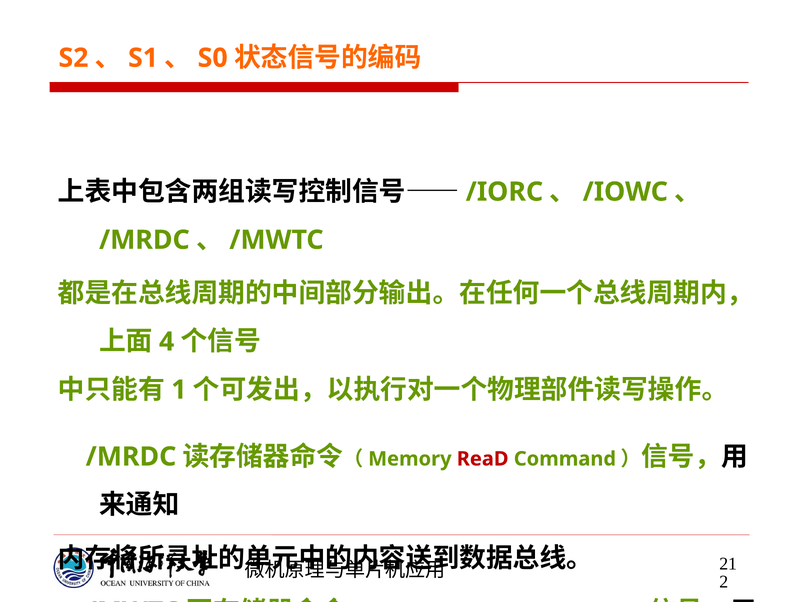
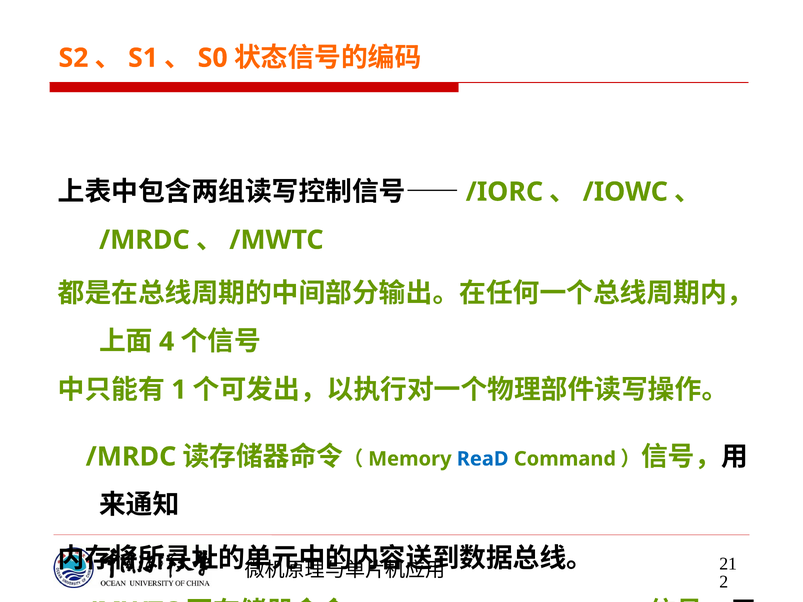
ReaD at (483, 459) colour: red -> blue
